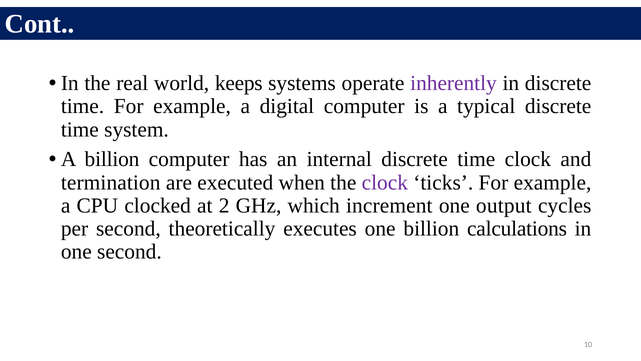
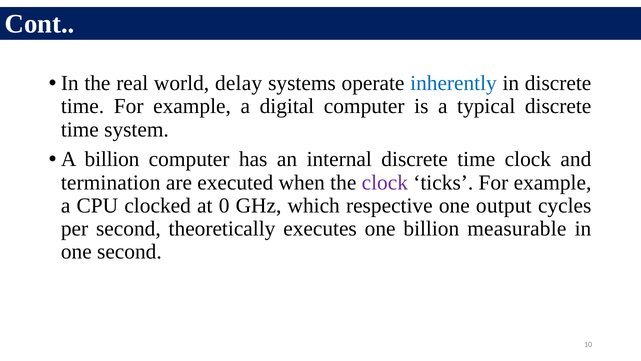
keeps: keeps -> delay
inherently colour: purple -> blue
2: 2 -> 0
increment: increment -> respective
calculations: calculations -> measurable
